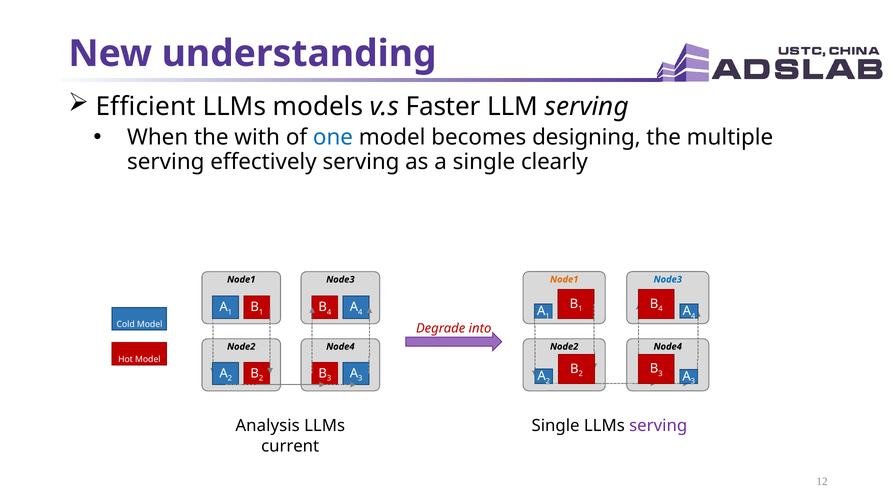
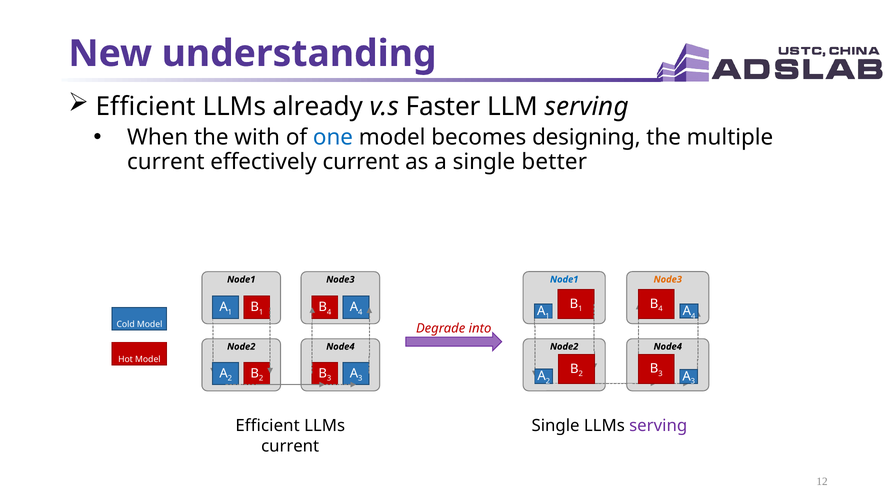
models: models -> already
serving at (166, 162): serving -> current
effectively serving: serving -> current
clearly: clearly -> better
Node1 at (564, 279) colour: orange -> blue
Node3 at (668, 279) colour: blue -> orange
Analysis at (268, 426): Analysis -> Efficient
